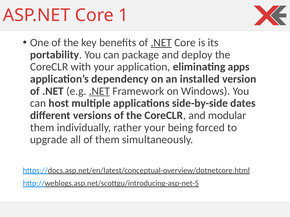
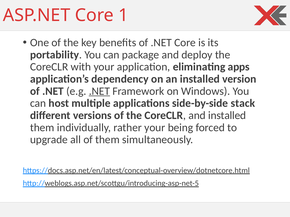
.NET at (161, 43) underline: present -> none
dates: dates -> stack
and modular: modular -> installed
